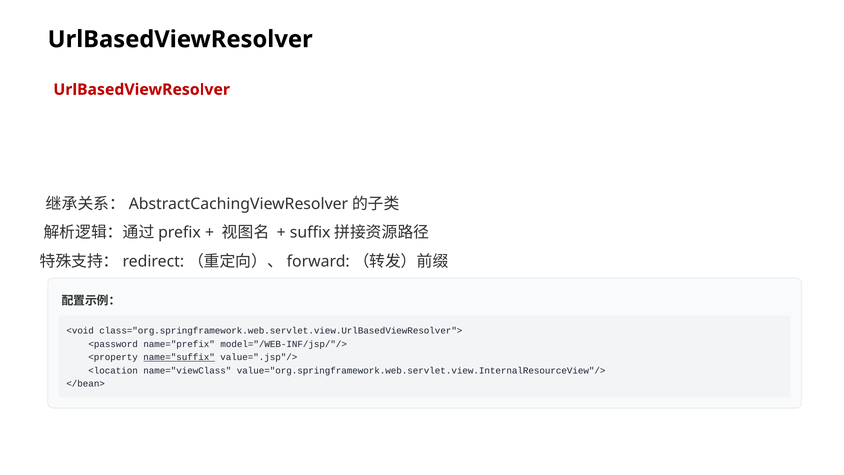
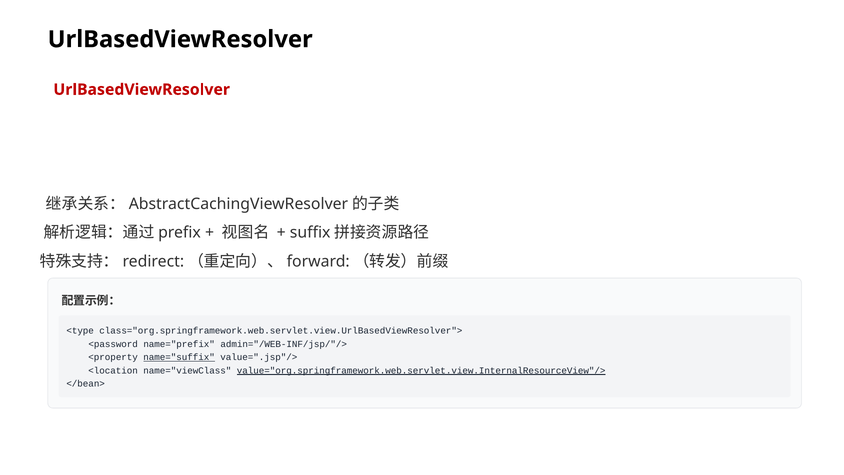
<void: <void -> <type
model="/WEB-INF/jsp/"/>: model="/WEB-INF/jsp/"/> -> admin="/WEB-INF/jsp/"/>
value="org.springframework.web.servlet.view.InternalResourceView"/> underline: none -> present
